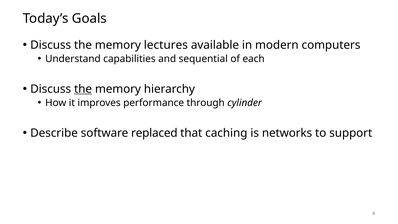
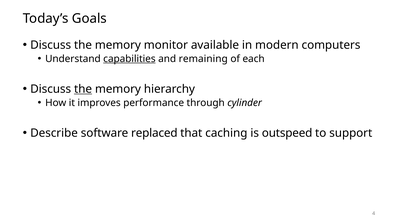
lectures: lectures -> monitor
capabilities underline: none -> present
sequential: sequential -> remaining
networks: networks -> outspeed
